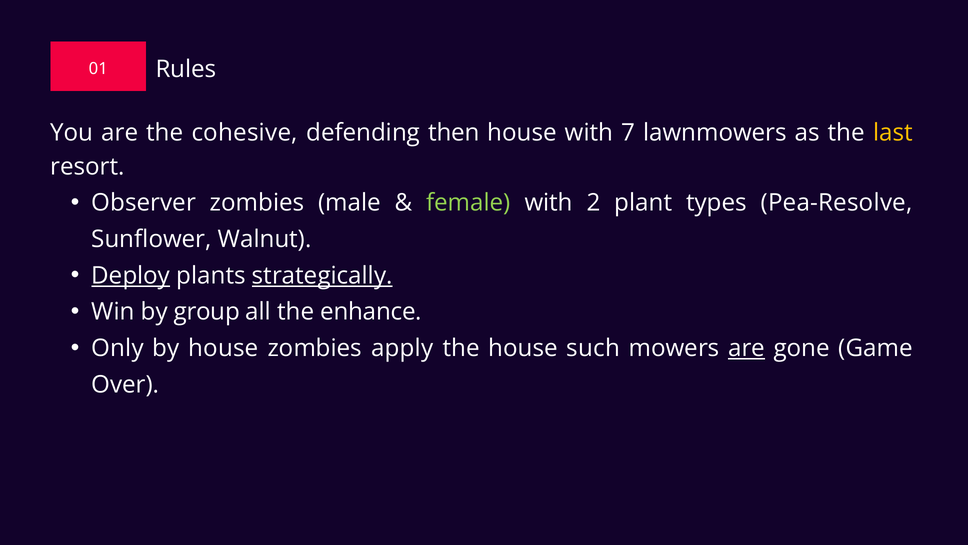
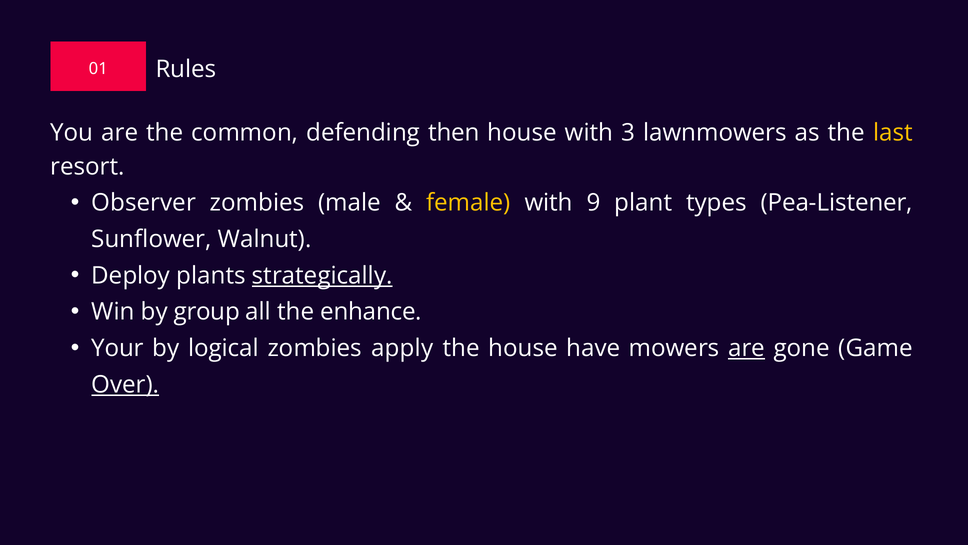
cohesive: cohesive -> common
7: 7 -> 3
female colour: light green -> yellow
2: 2 -> 9
Pea-Resolve: Pea-Resolve -> Pea-Listener
Deploy underline: present -> none
Only: Only -> Your
by house: house -> logical
such: such -> have
Over underline: none -> present
